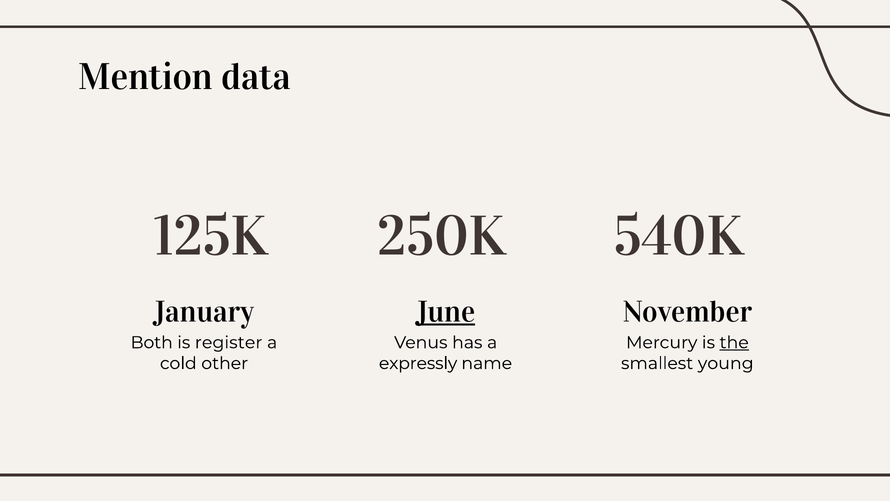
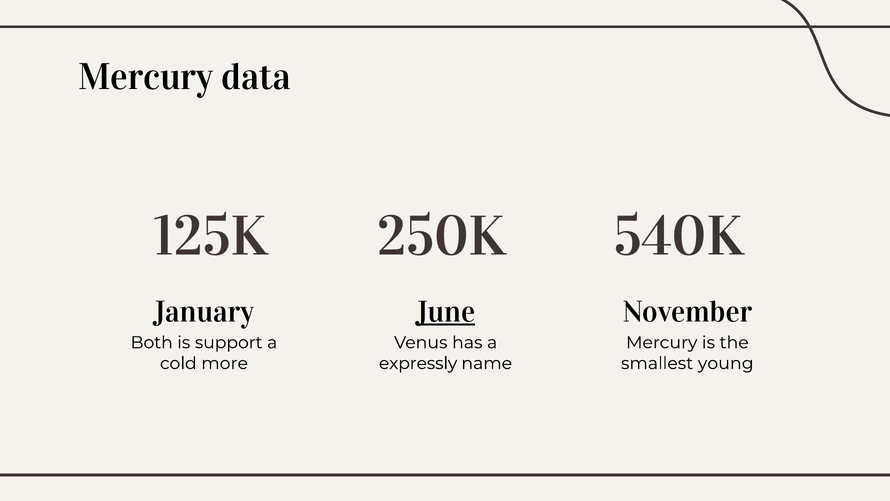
Mention at (146, 77): Mention -> Mercury
register: register -> support
the underline: present -> none
other: other -> more
